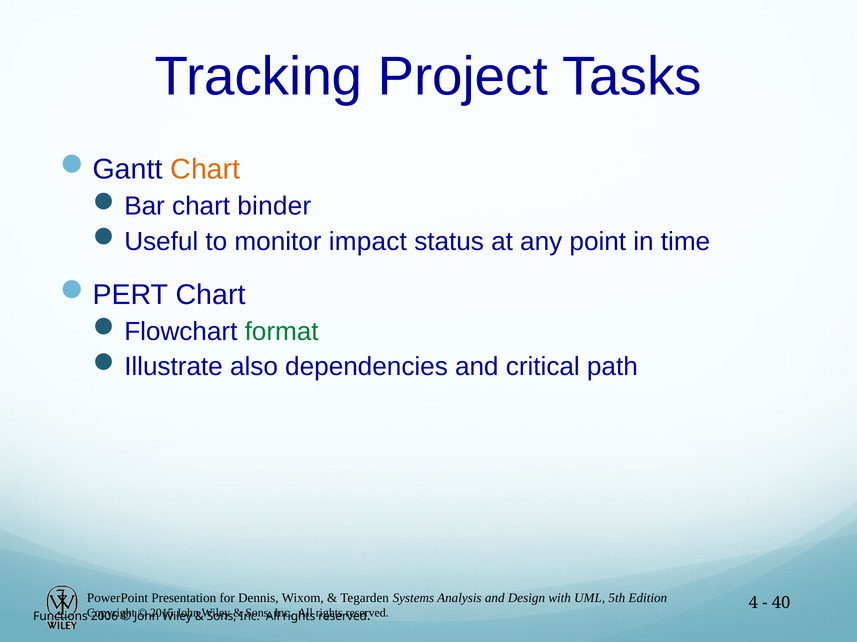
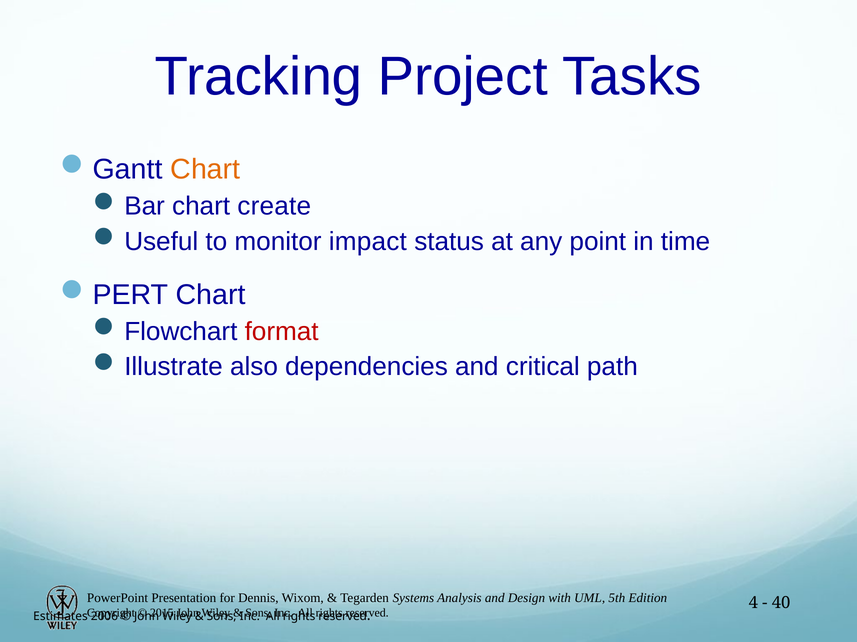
binder: binder -> create
format colour: green -> red
Functions: Functions -> Estimates
